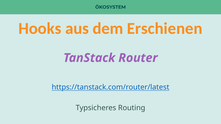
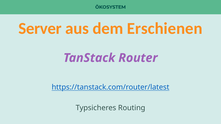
Hooks: Hooks -> Server
